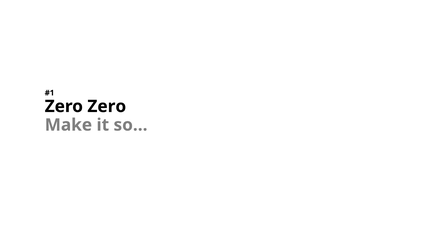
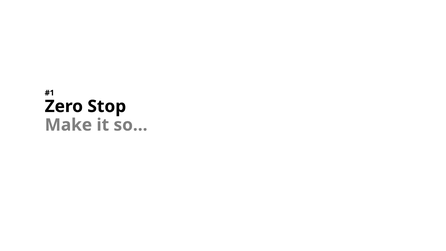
Zero Zero: Zero -> Stop
